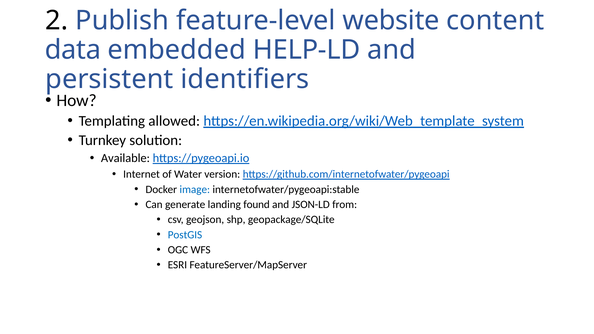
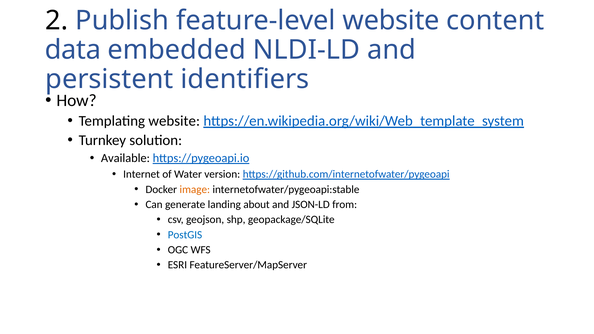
HELP-LD: HELP-LD -> NLDI-LD
Templating allowed: allowed -> website
image colour: blue -> orange
found: found -> about
